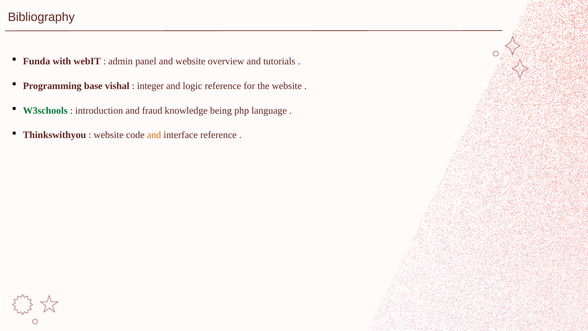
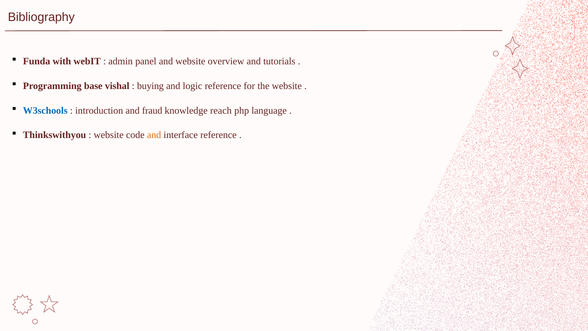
integer: integer -> buying
W3schools colour: green -> blue
being: being -> reach
